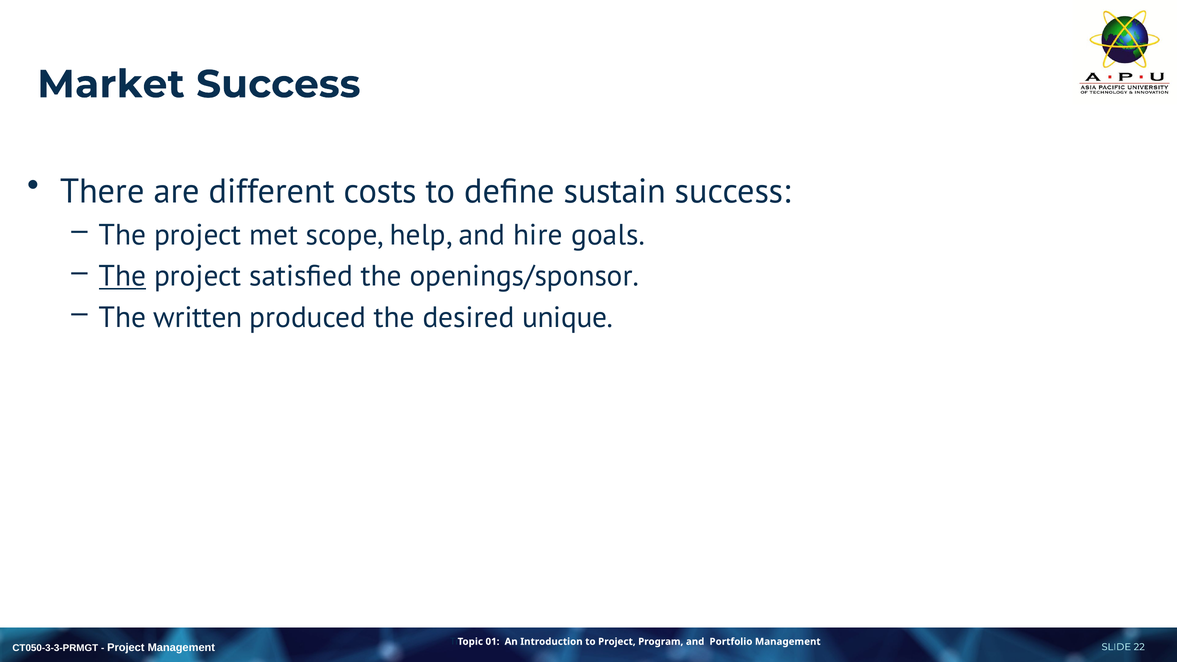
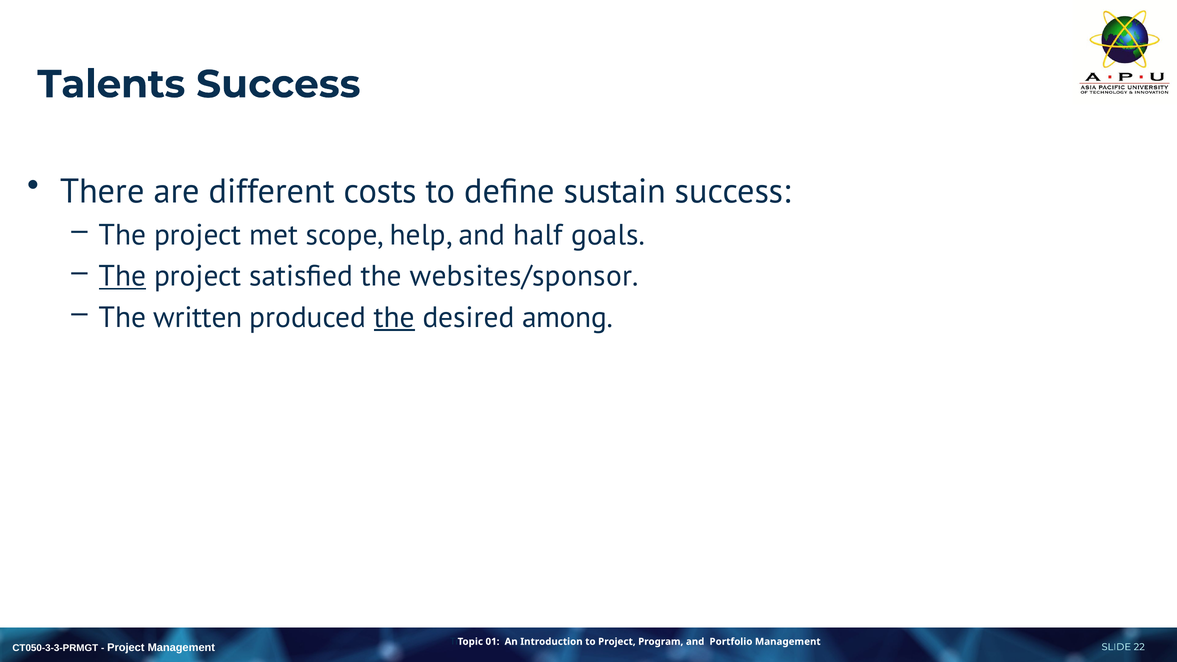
Market: Market -> Talents
hire: hire -> half
openings/sponsor: openings/sponsor -> websites/sponsor
the at (394, 317) underline: none -> present
unique: unique -> among
